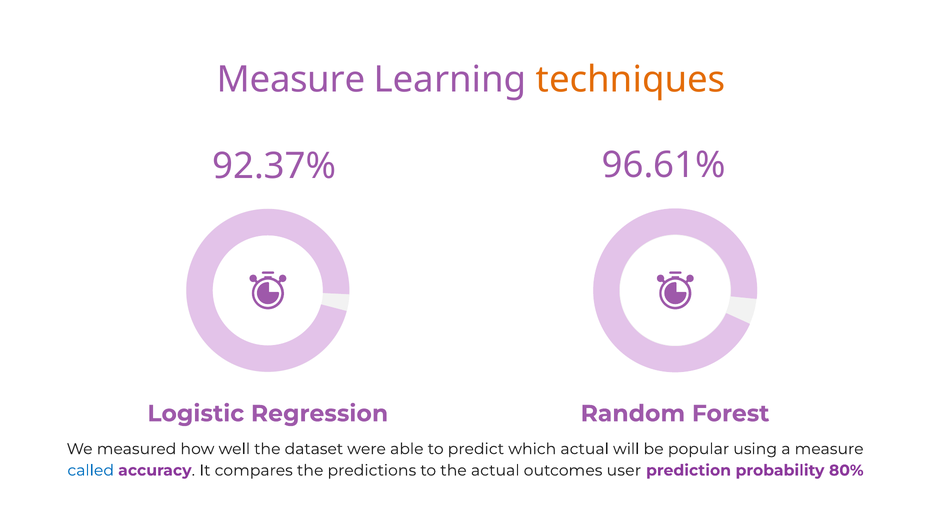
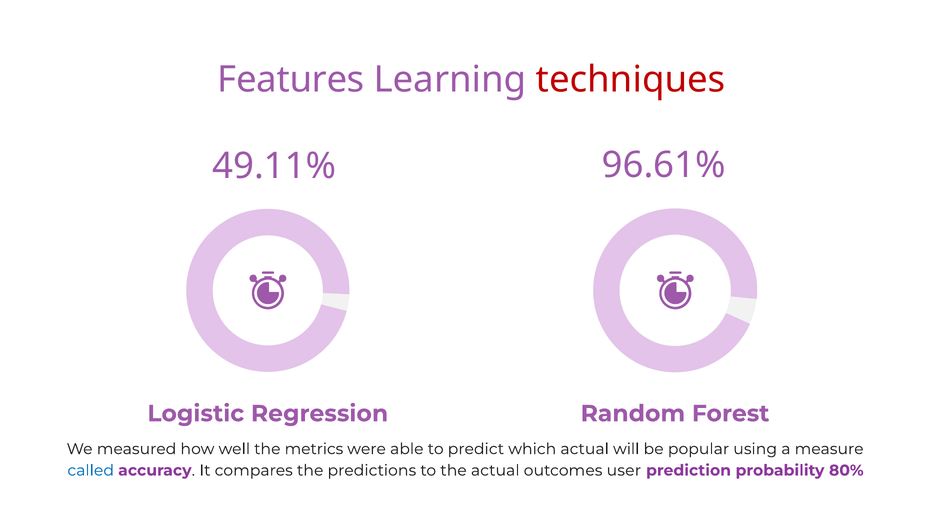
Measure at (291, 80): Measure -> Features
techniques colour: orange -> red
92.37%: 92.37% -> 49.11%
dataset: dataset -> metrics
